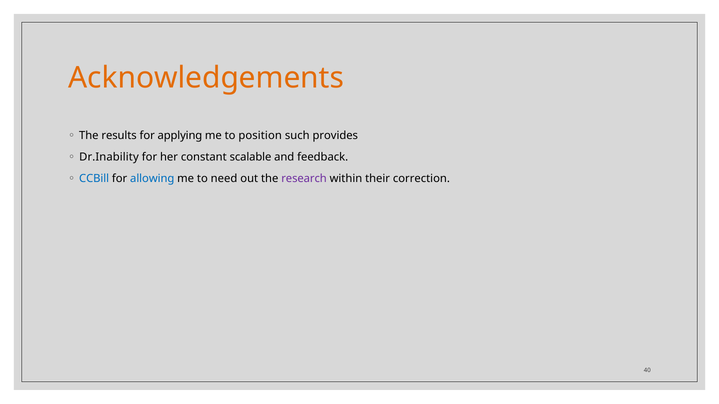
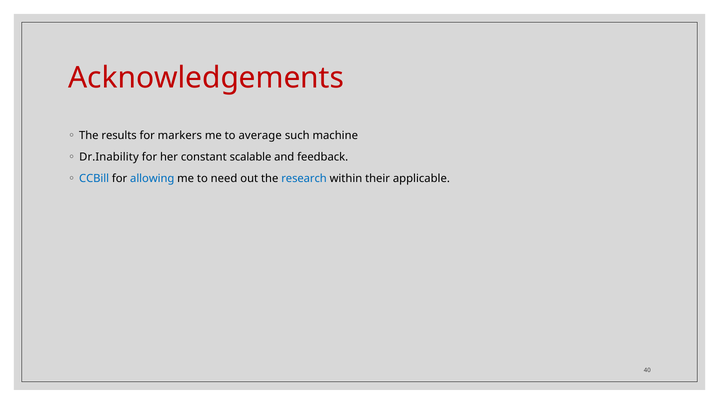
Acknowledgements colour: orange -> red
applying: applying -> markers
position: position -> average
provides: provides -> machine
research colour: purple -> blue
correction: correction -> applicable
